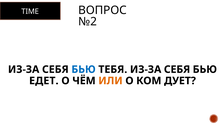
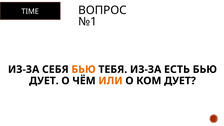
№2: №2 -> №1
БЬЮ at (84, 69) colour: blue -> orange
ТЕБЯ ИЗ-ЗА СЕБЯ: СЕБЯ -> ЕСТЬ
ЕДЕТ at (44, 81): ЕДЕТ -> ДУЕТ
